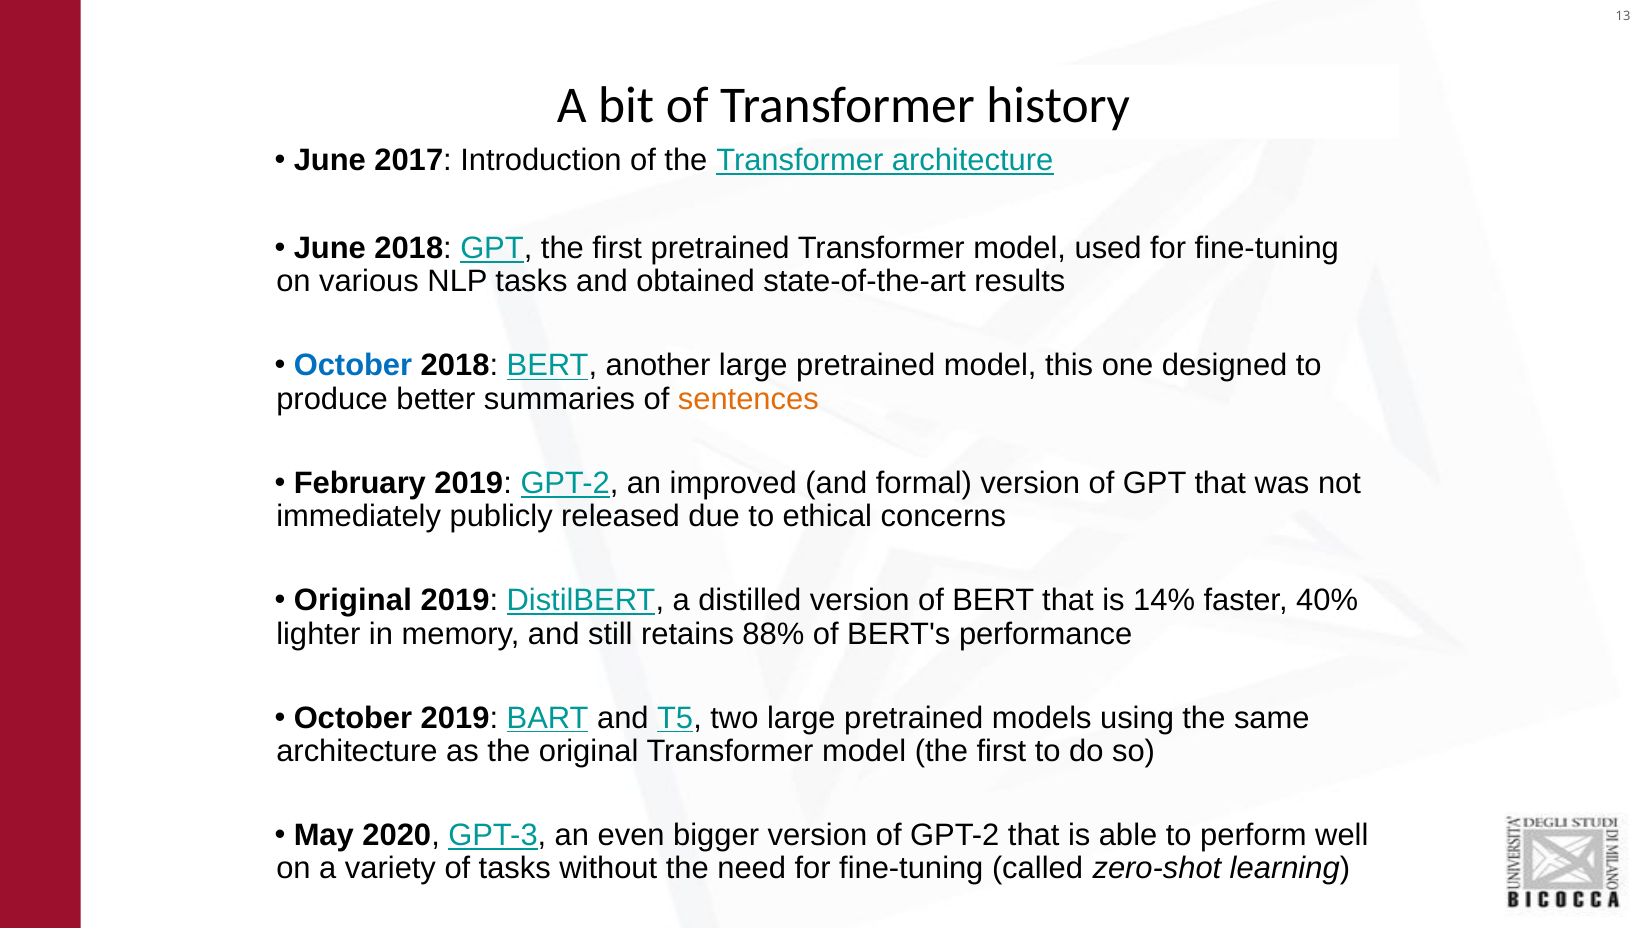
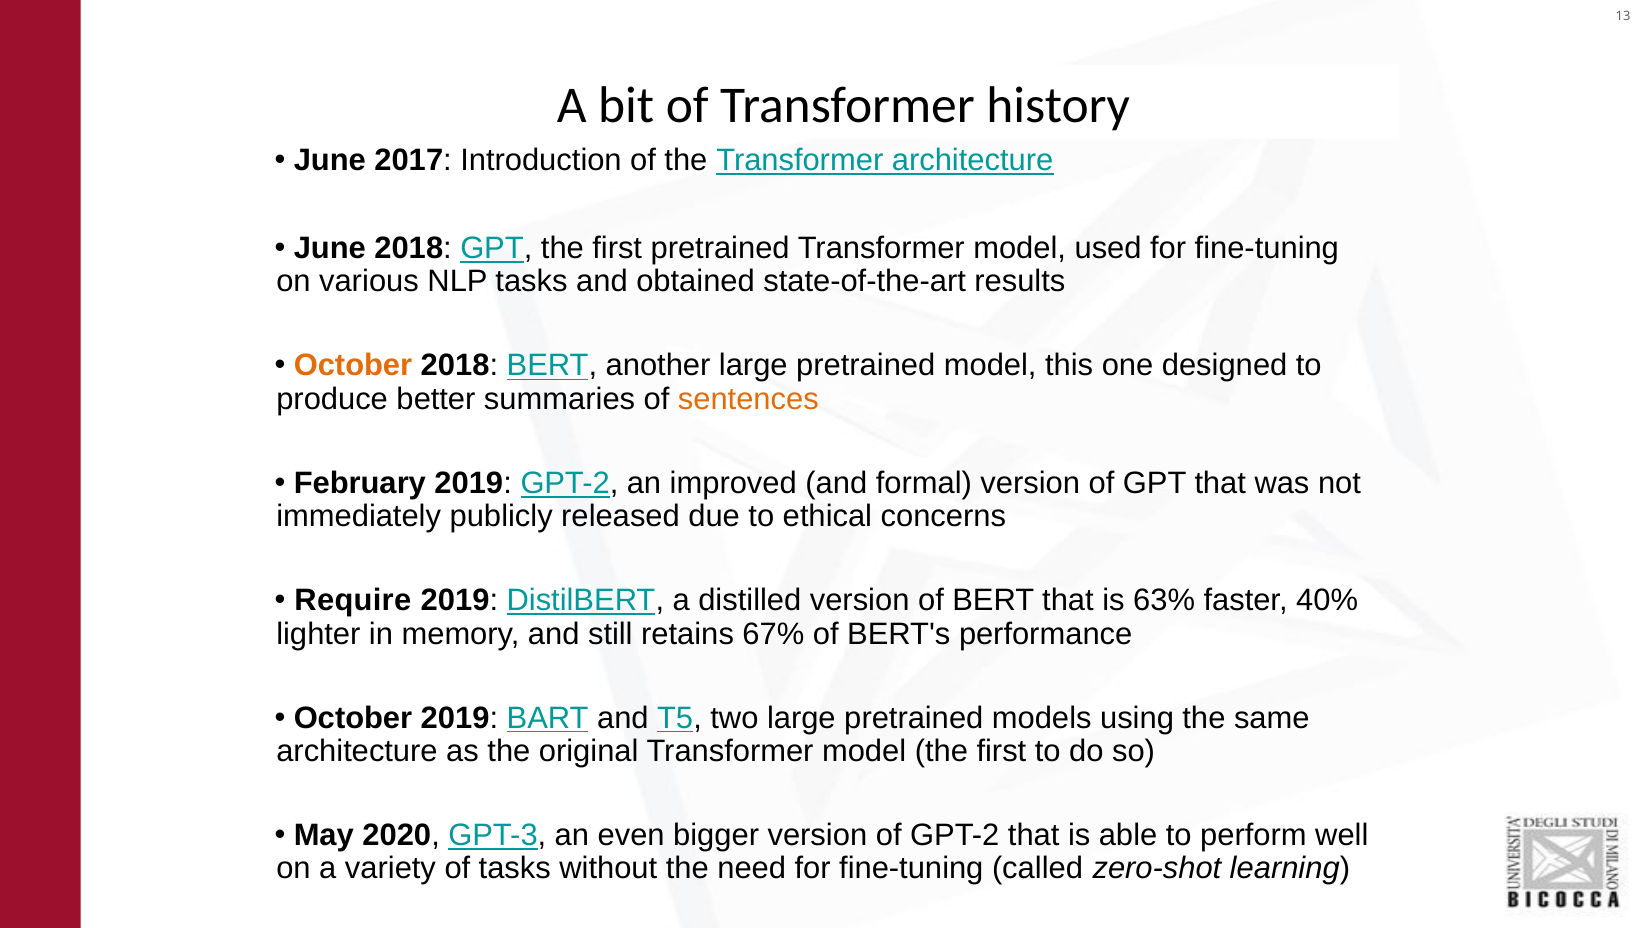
October at (353, 366) colour: blue -> orange
Original at (353, 600): Original -> Require
14%: 14% -> 63%
88%: 88% -> 67%
